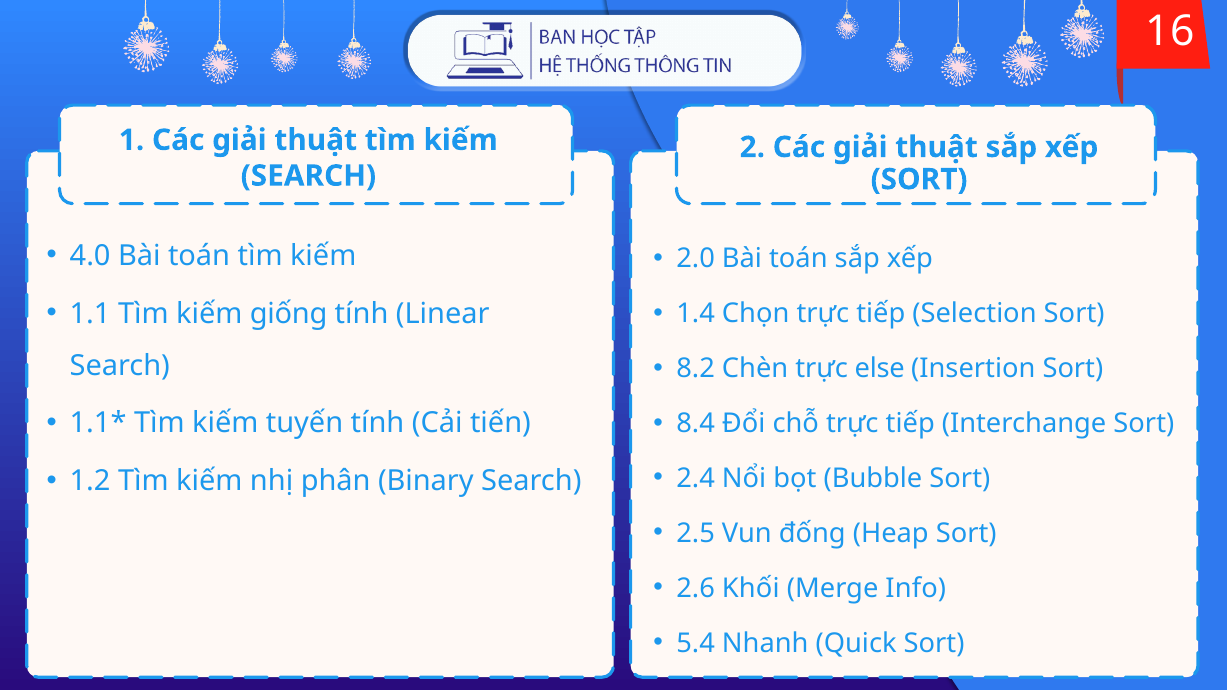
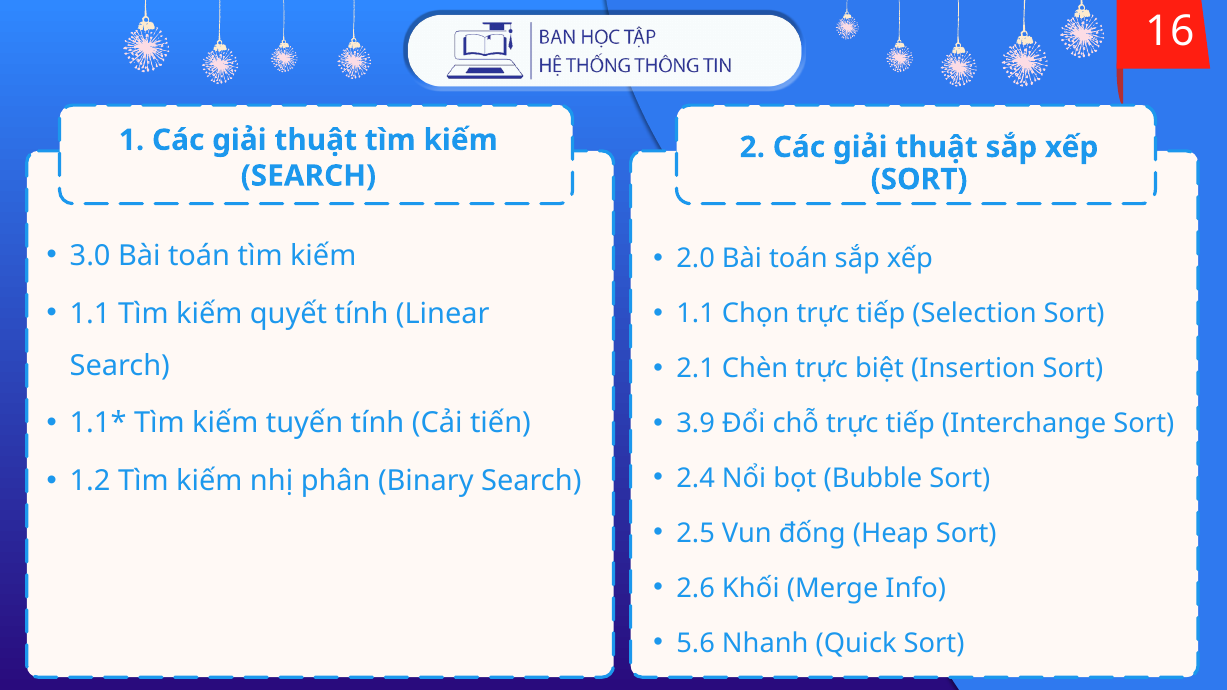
4.0: 4.0 -> 3.0
giống: giống -> quyết
1.4 at (696, 314): 1.4 -> 1.1
8.2: 8.2 -> 2.1
else: else -> biệt
8.4: 8.4 -> 3.9
5.4: 5.4 -> 5.6
